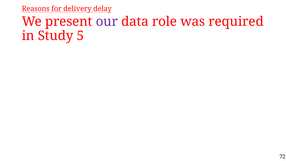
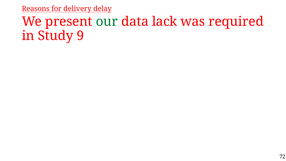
our colour: purple -> green
role: role -> lack
5: 5 -> 9
